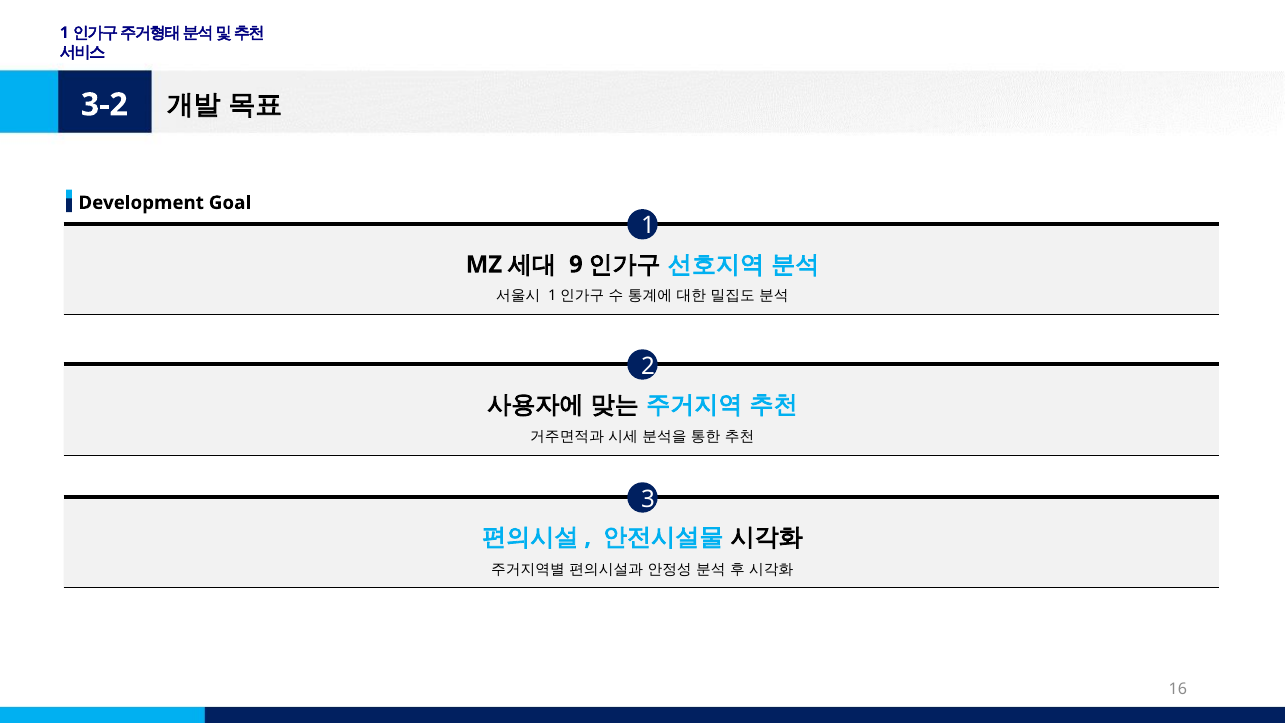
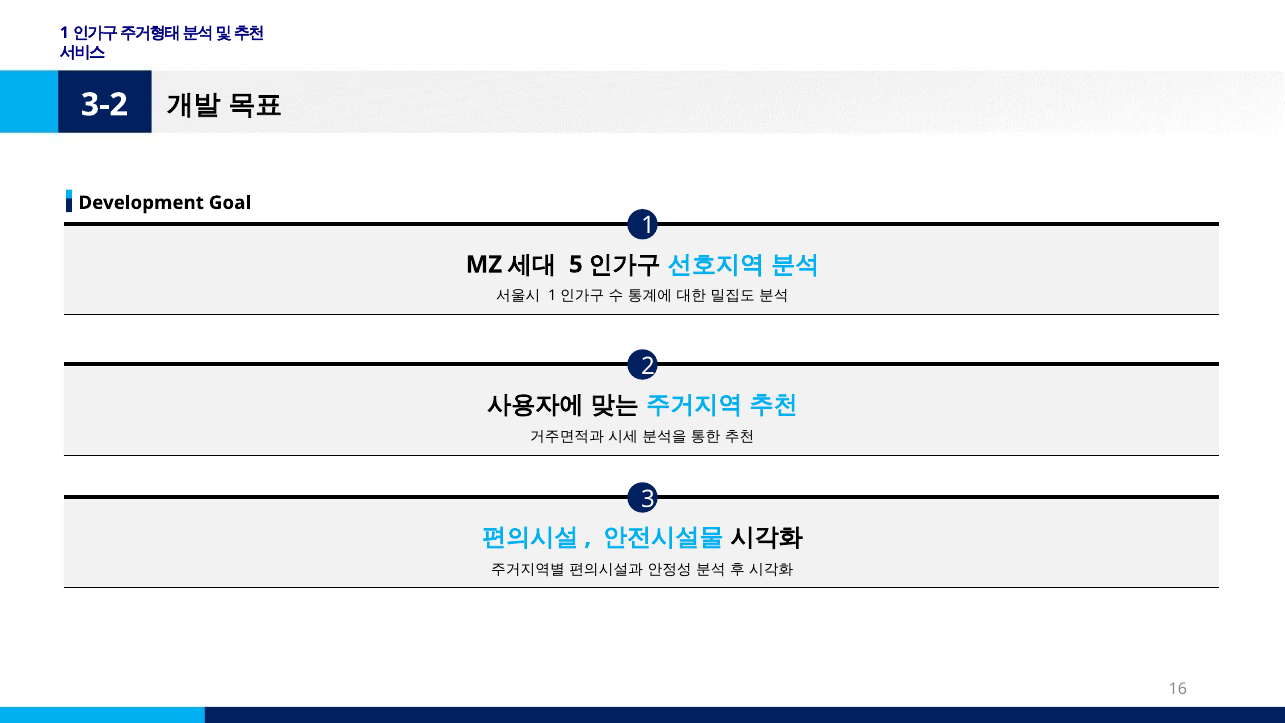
9: 9 -> 5
